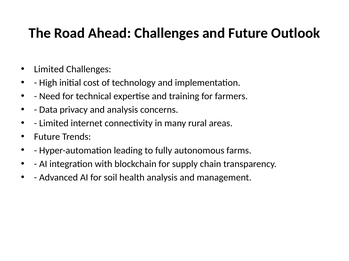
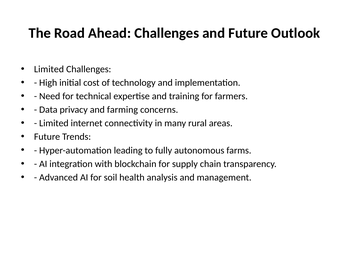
and analysis: analysis -> farming
